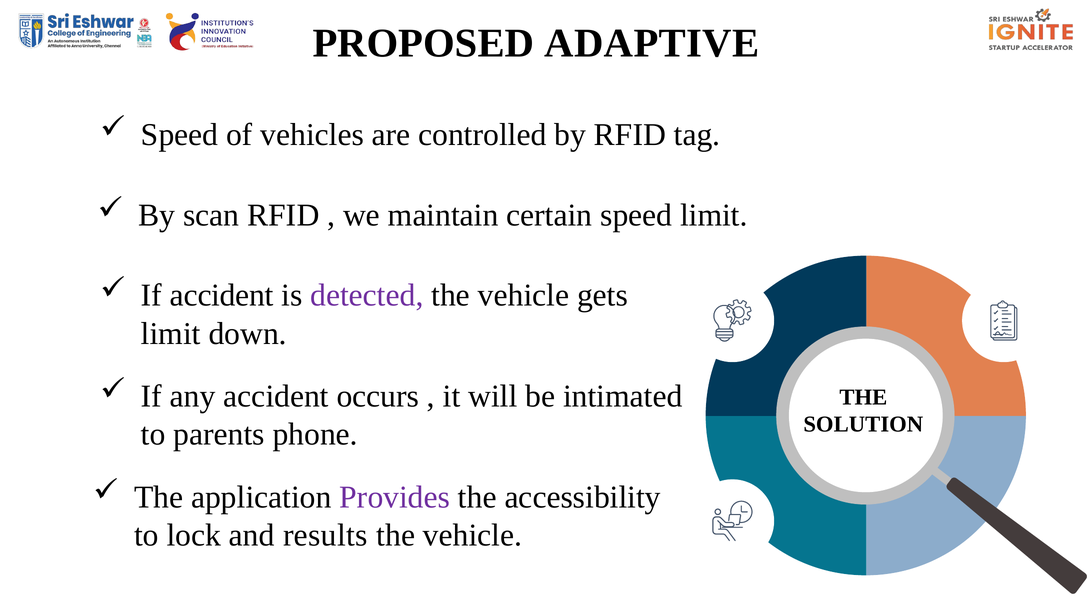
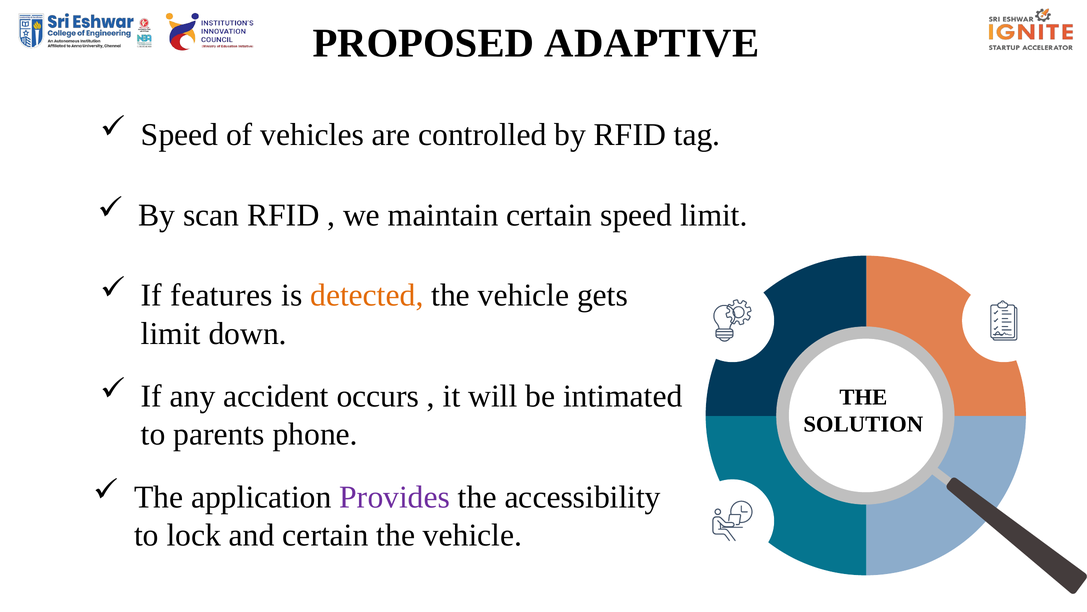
If accident: accident -> features
detected colour: purple -> orange
and results: results -> certain
